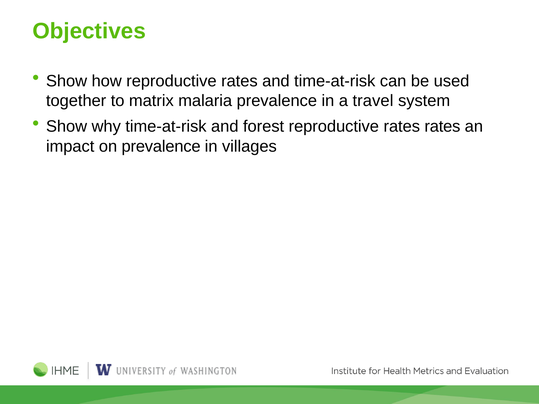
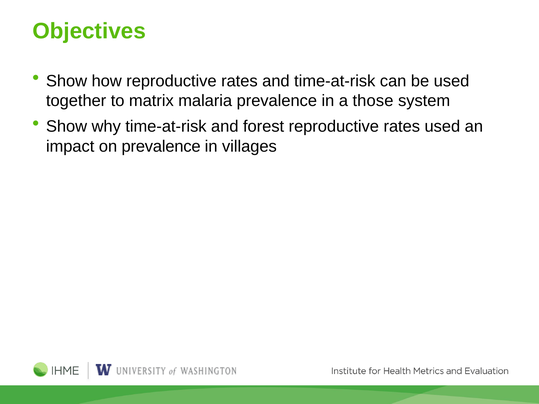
travel: travel -> those
rates rates: rates -> used
